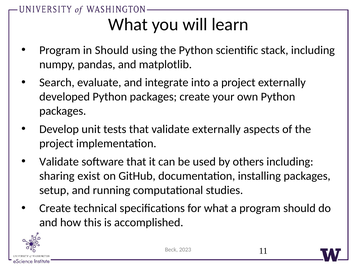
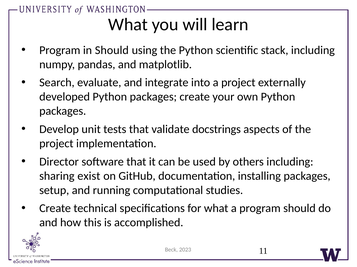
validate externally: externally -> docstrings
Validate at (59, 162): Validate -> Director
